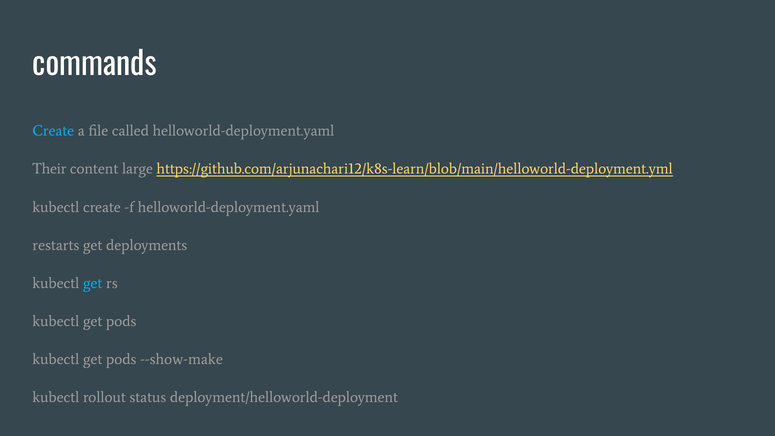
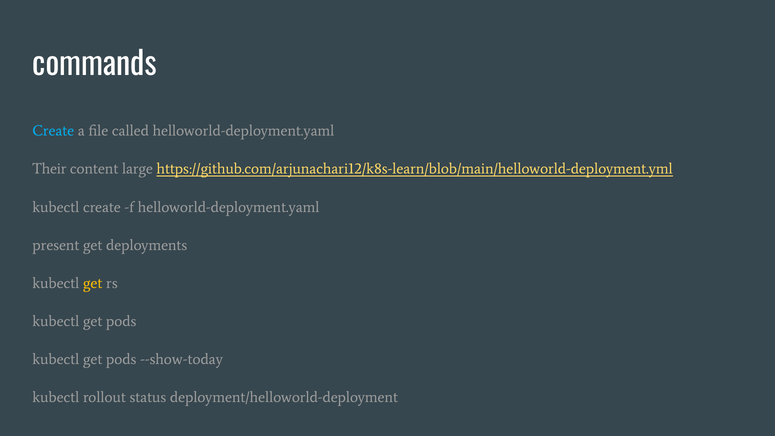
restarts: restarts -> present
get at (93, 283) colour: light blue -> yellow
--show-make: --show-make -> --show-today
